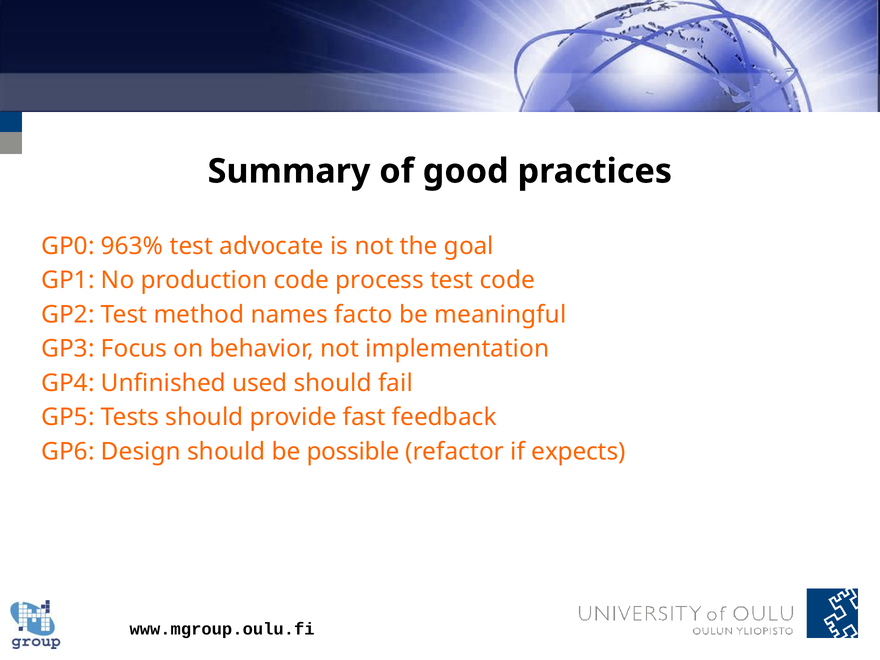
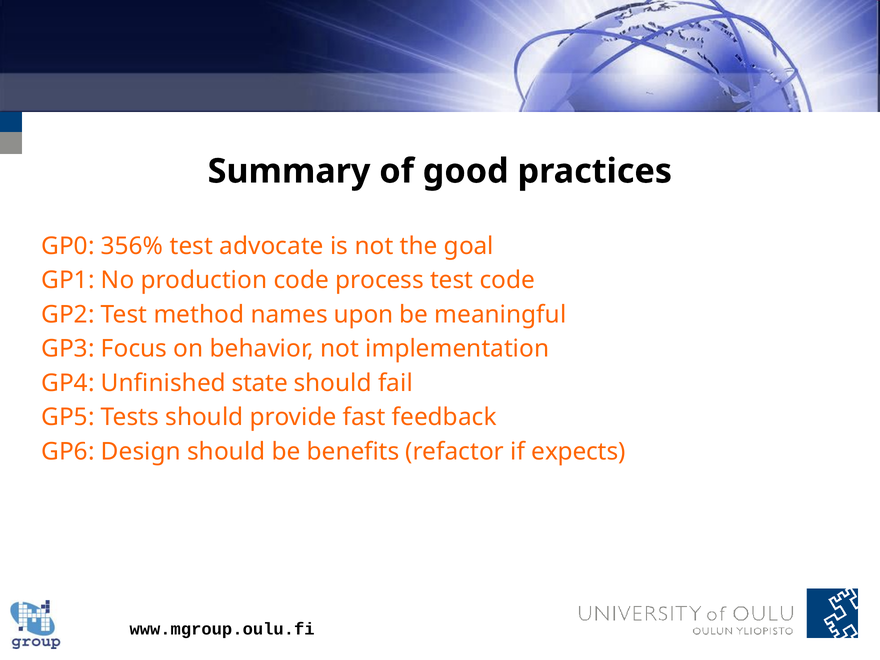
963%: 963% -> 356%
facto: facto -> upon
used: used -> state
possible: possible -> benefits
